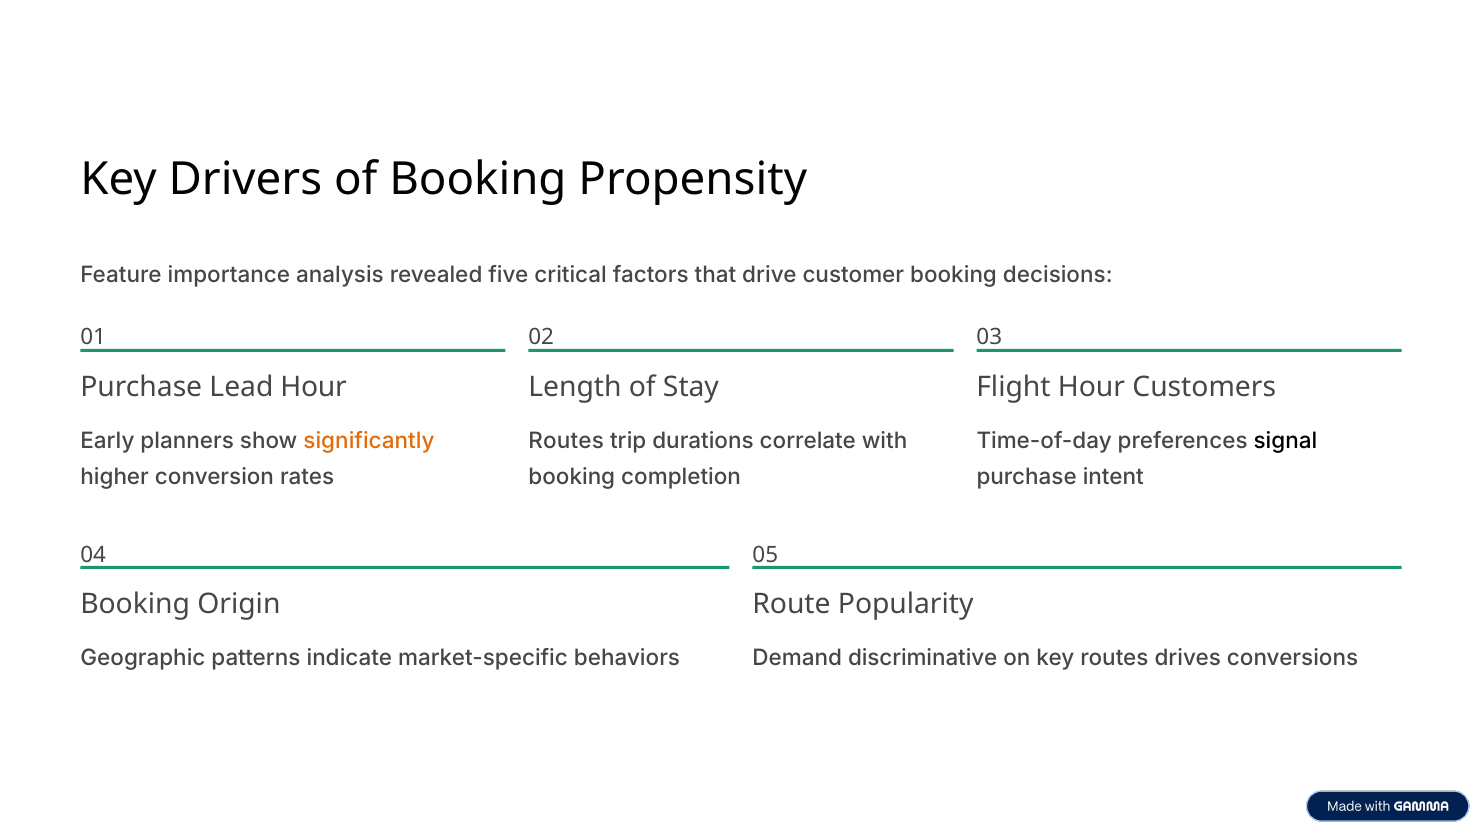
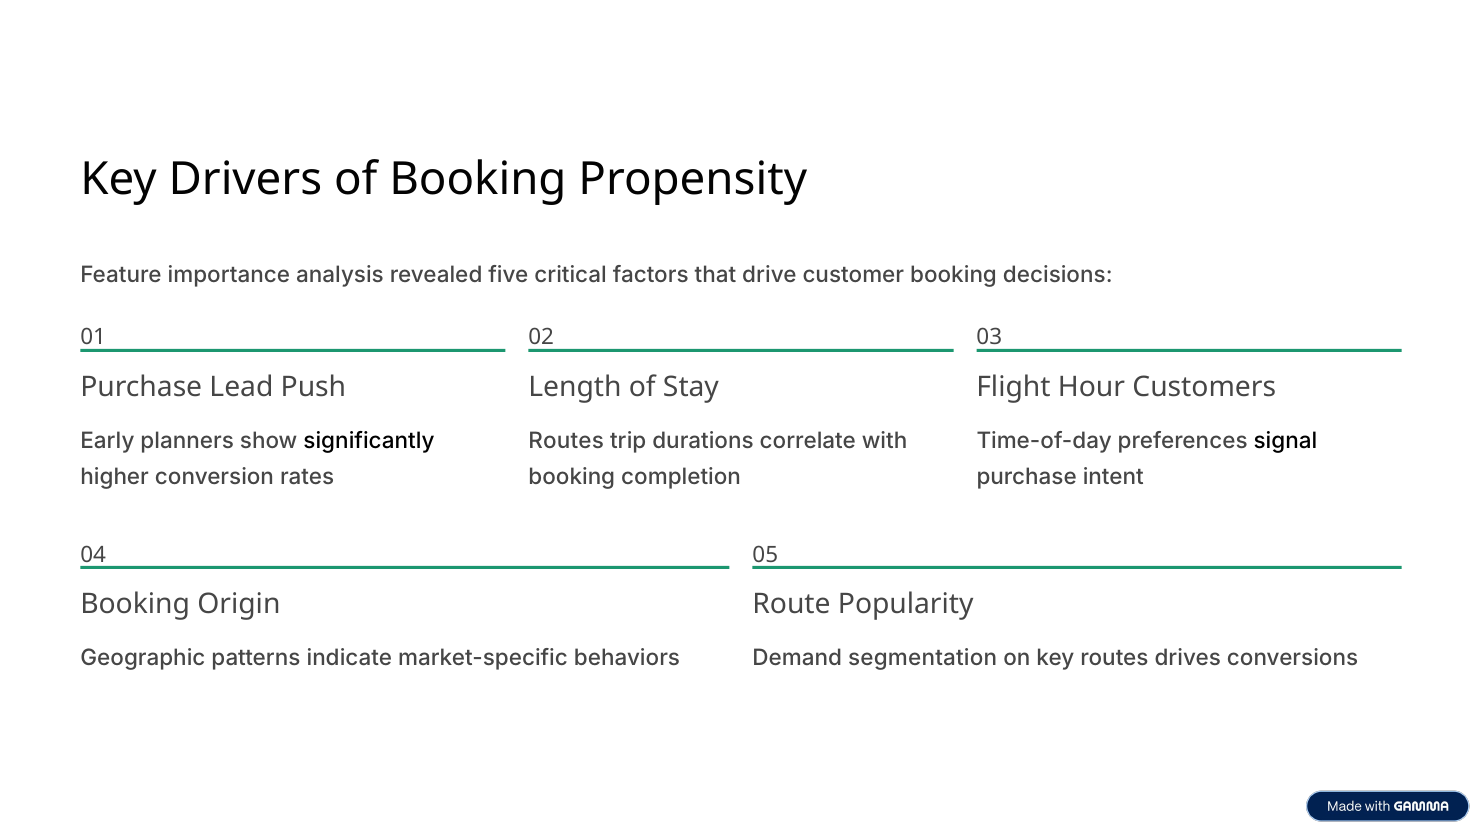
Lead Hour: Hour -> Push
significantly colour: orange -> black
discriminative: discriminative -> segmentation
